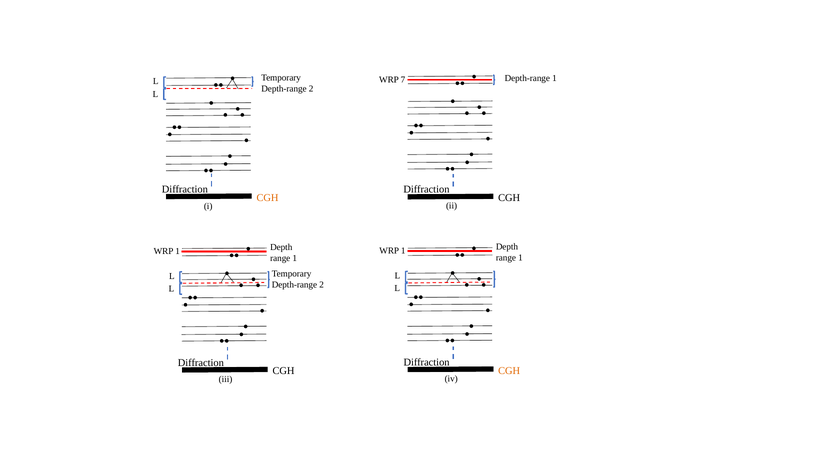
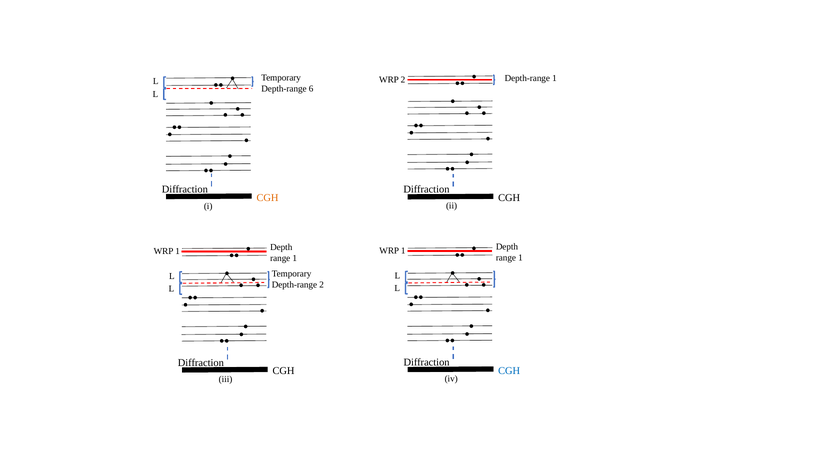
WRP 7: 7 -> 2
2 at (311, 89): 2 -> 6
CGH at (509, 371) colour: orange -> blue
